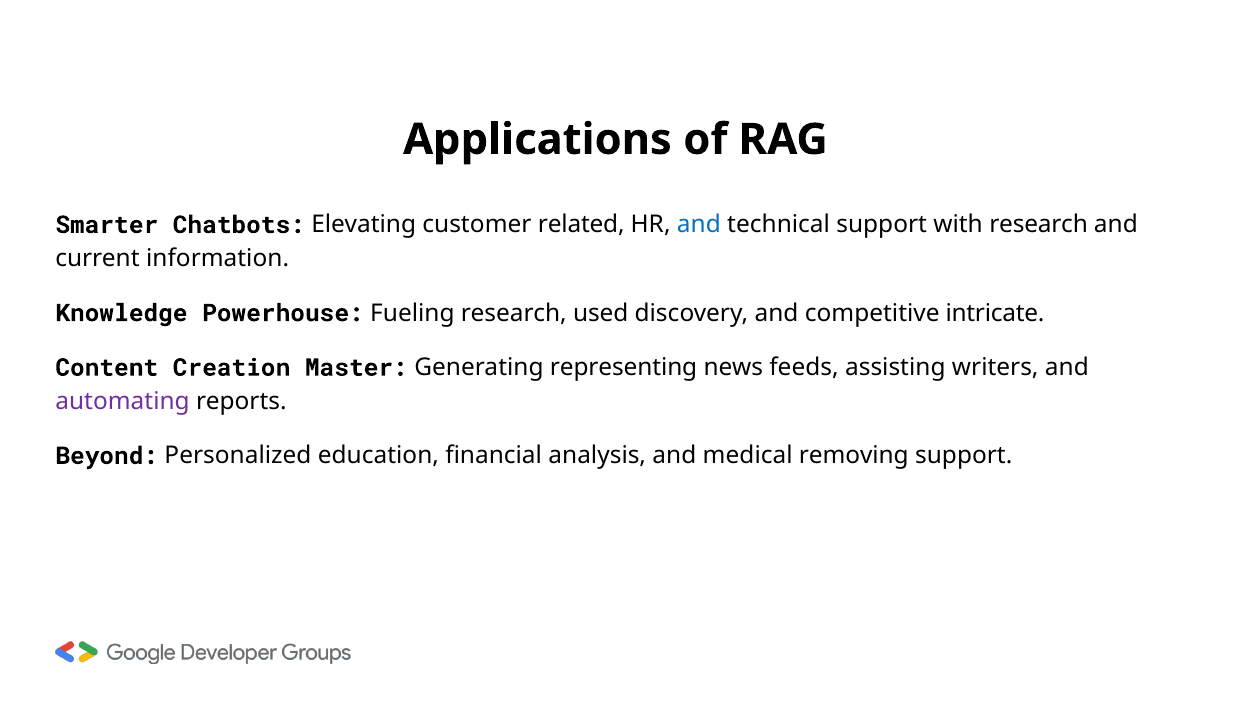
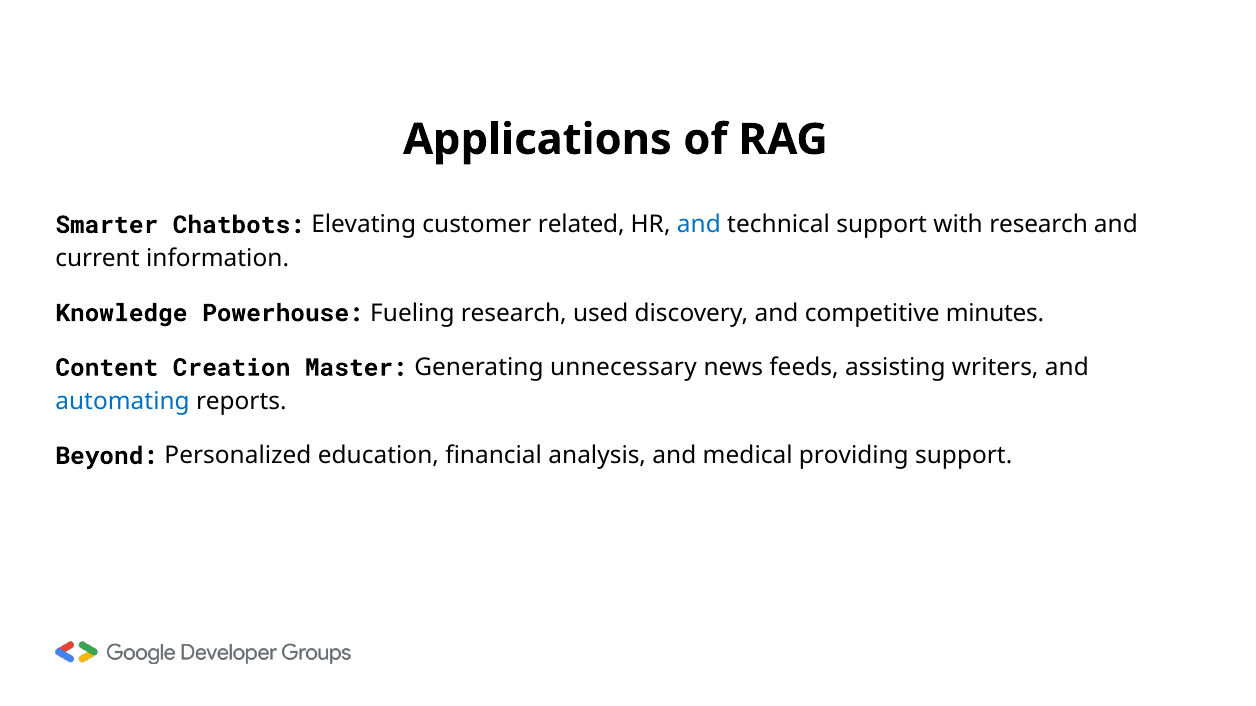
intricate: intricate -> minutes
representing: representing -> unnecessary
automating colour: purple -> blue
removing: removing -> providing
